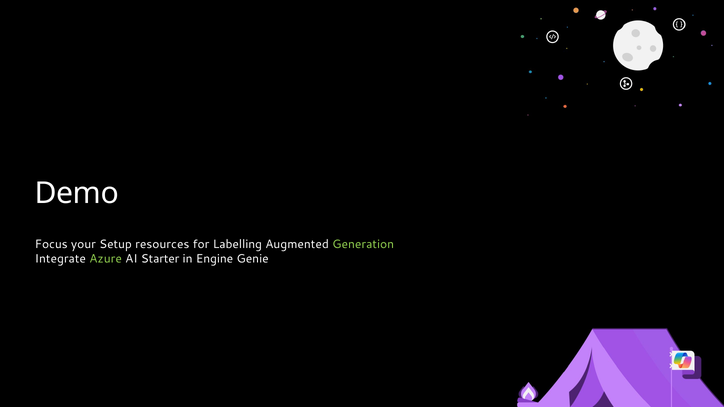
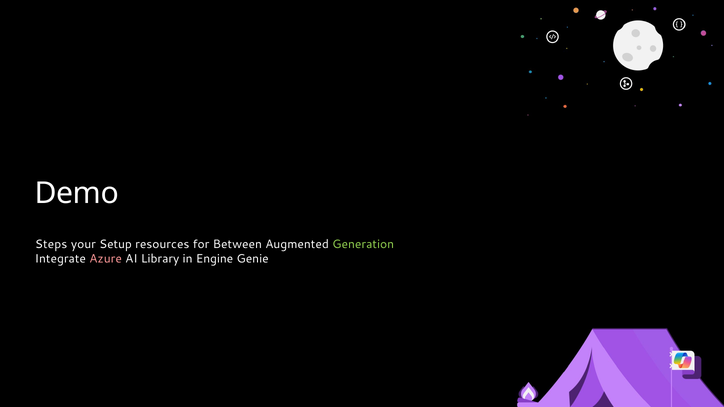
Focus: Focus -> Steps
Labelling: Labelling -> Between
Azure colour: light green -> pink
Starter: Starter -> Library
